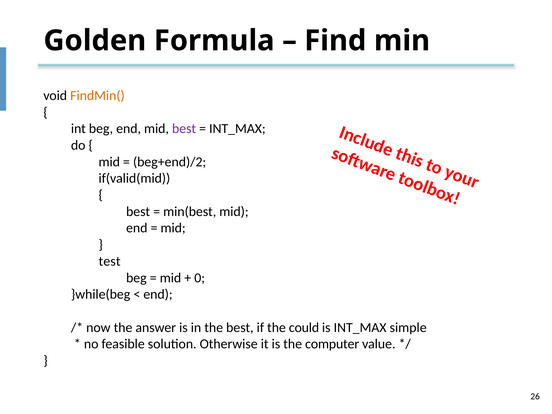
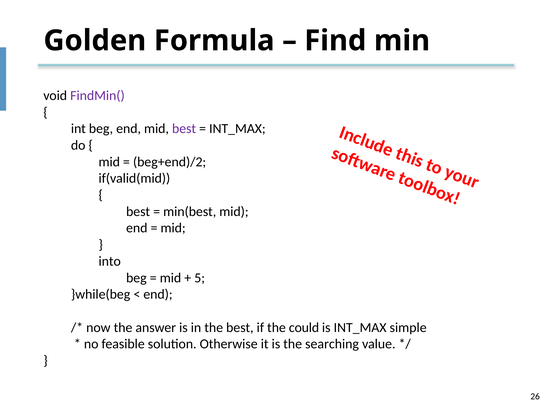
FindMin( colour: orange -> purple
test: test -> into
0: 0 -> 5
computer: computer -> searching
